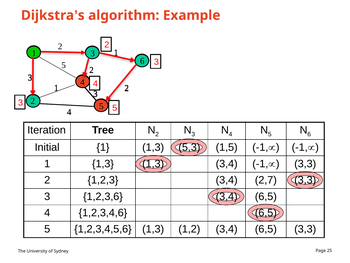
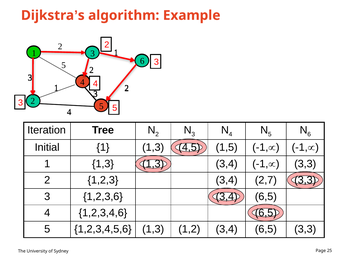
5,3: 5,3 -> 4,5
